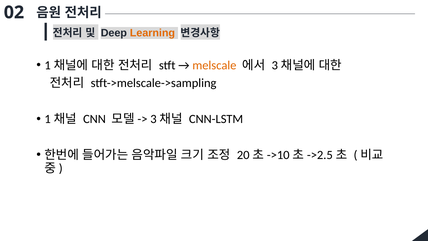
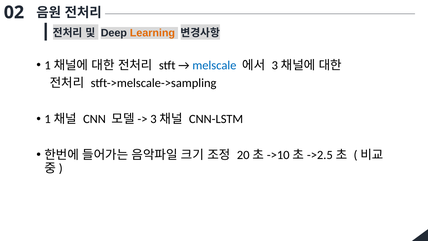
melscale colour: orange -> blue
